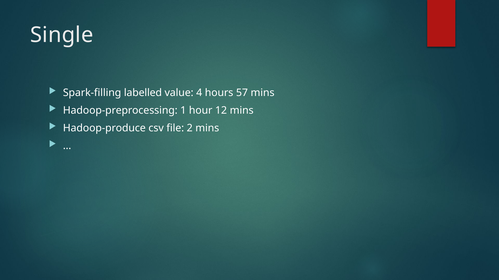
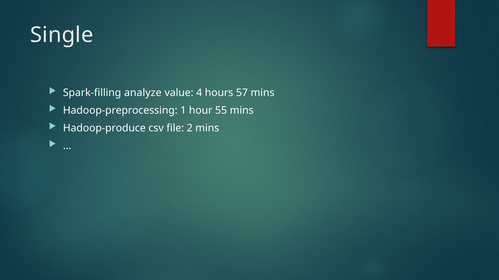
labelled: labelled -> analyze
12: 12 -> 55
